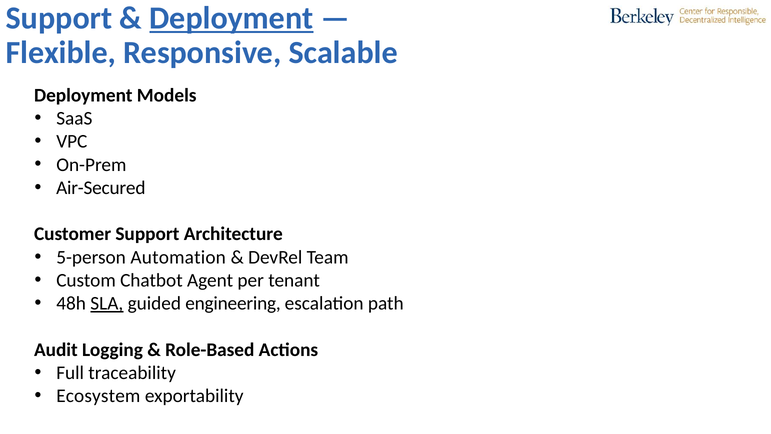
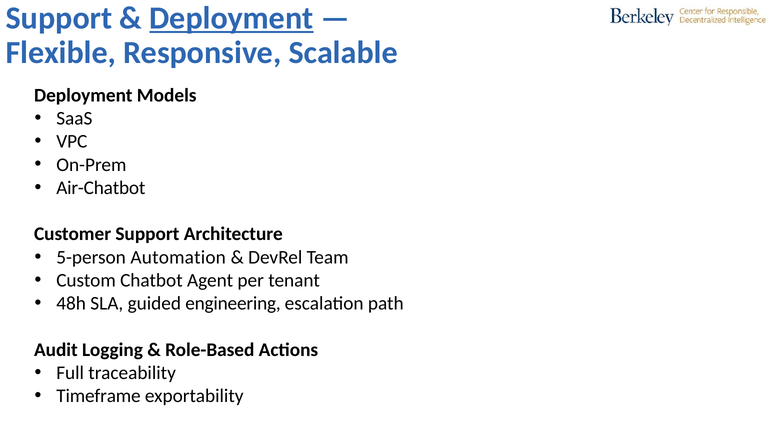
Air-Secured: Air-Secured -> Air-Chatbot
SLA underline: present -> none
Ecosystem: Ecosystem -> Timeframe
